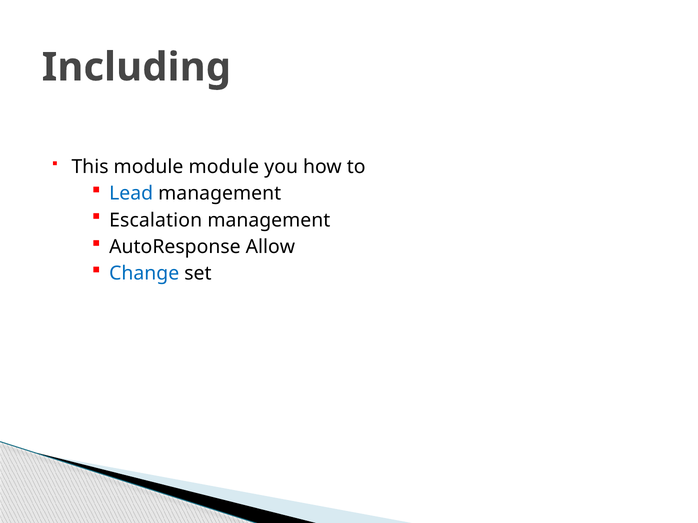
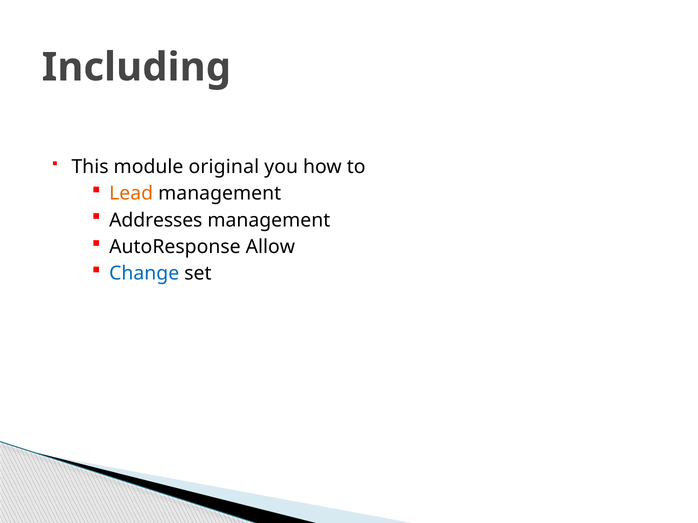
module module: module -> original
Lead colour: blue -> orange
Escalation: Escalation -> Addresses
